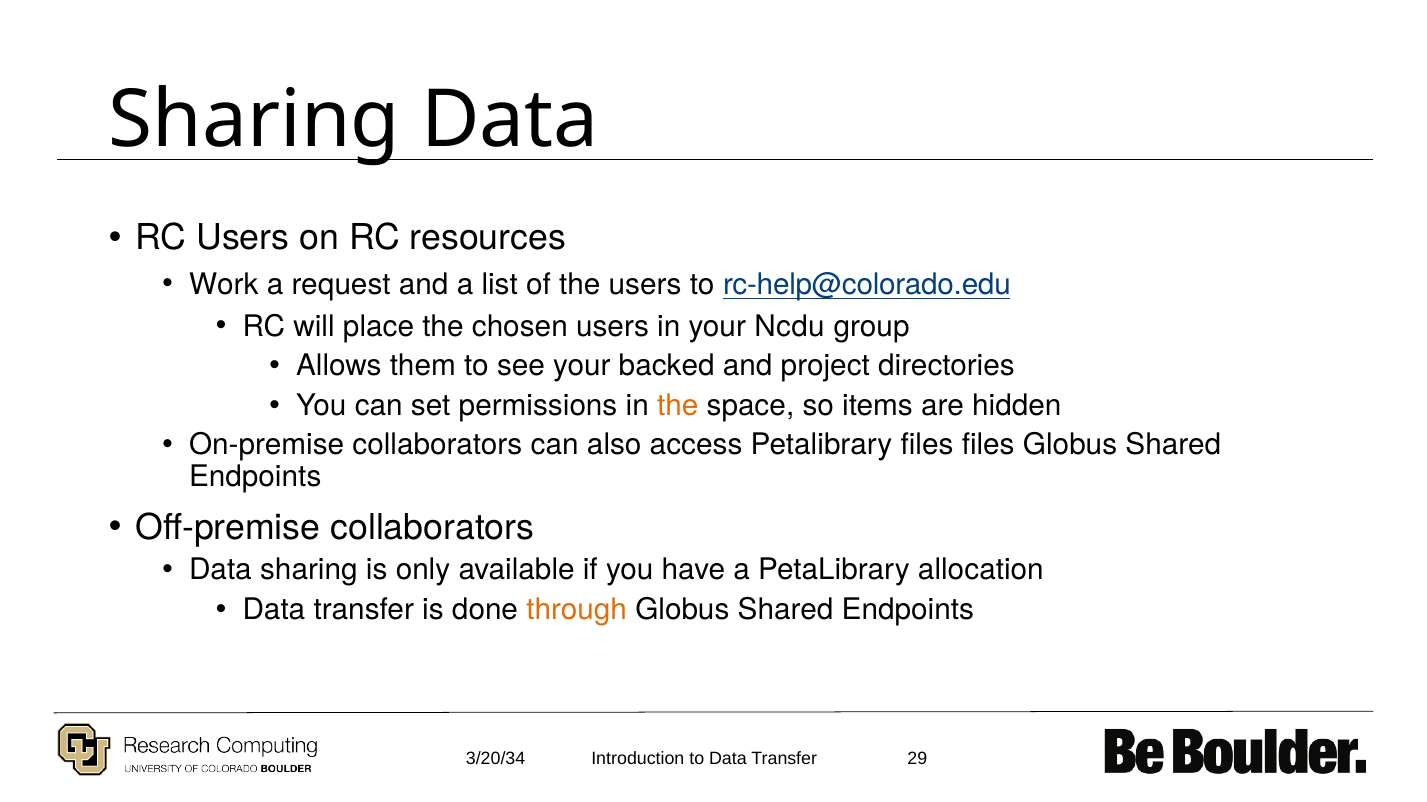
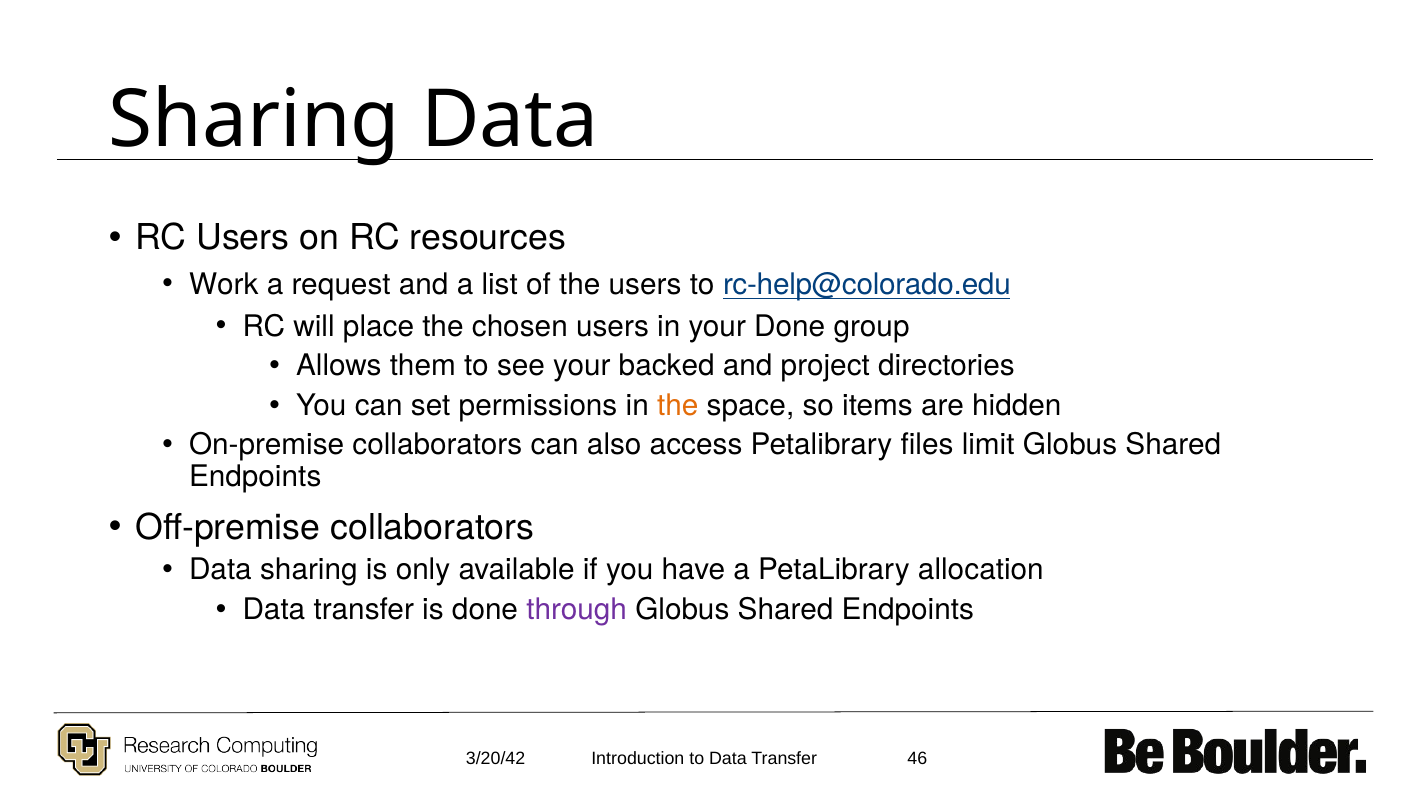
your Ncdu: Ncdu -> Done
files files: files -> limit
through colour: orange -> purple
3/20/34: 3/20/34 -> 3/20/42
29: 29 -> 46
